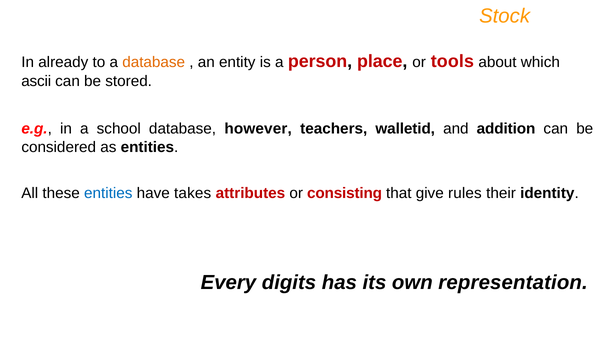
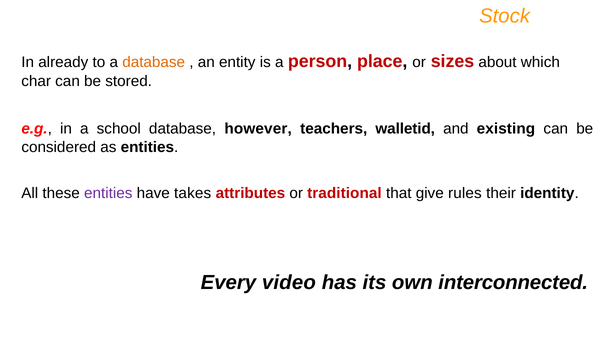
tools: tools -> sizes
ascii: ascii -> char
addition: addition -> existing
entities at (108, 194) colour: blue -> purple
consisting: consisting -> traditional
digits: digits -> video
representation: representation -> interconnected
